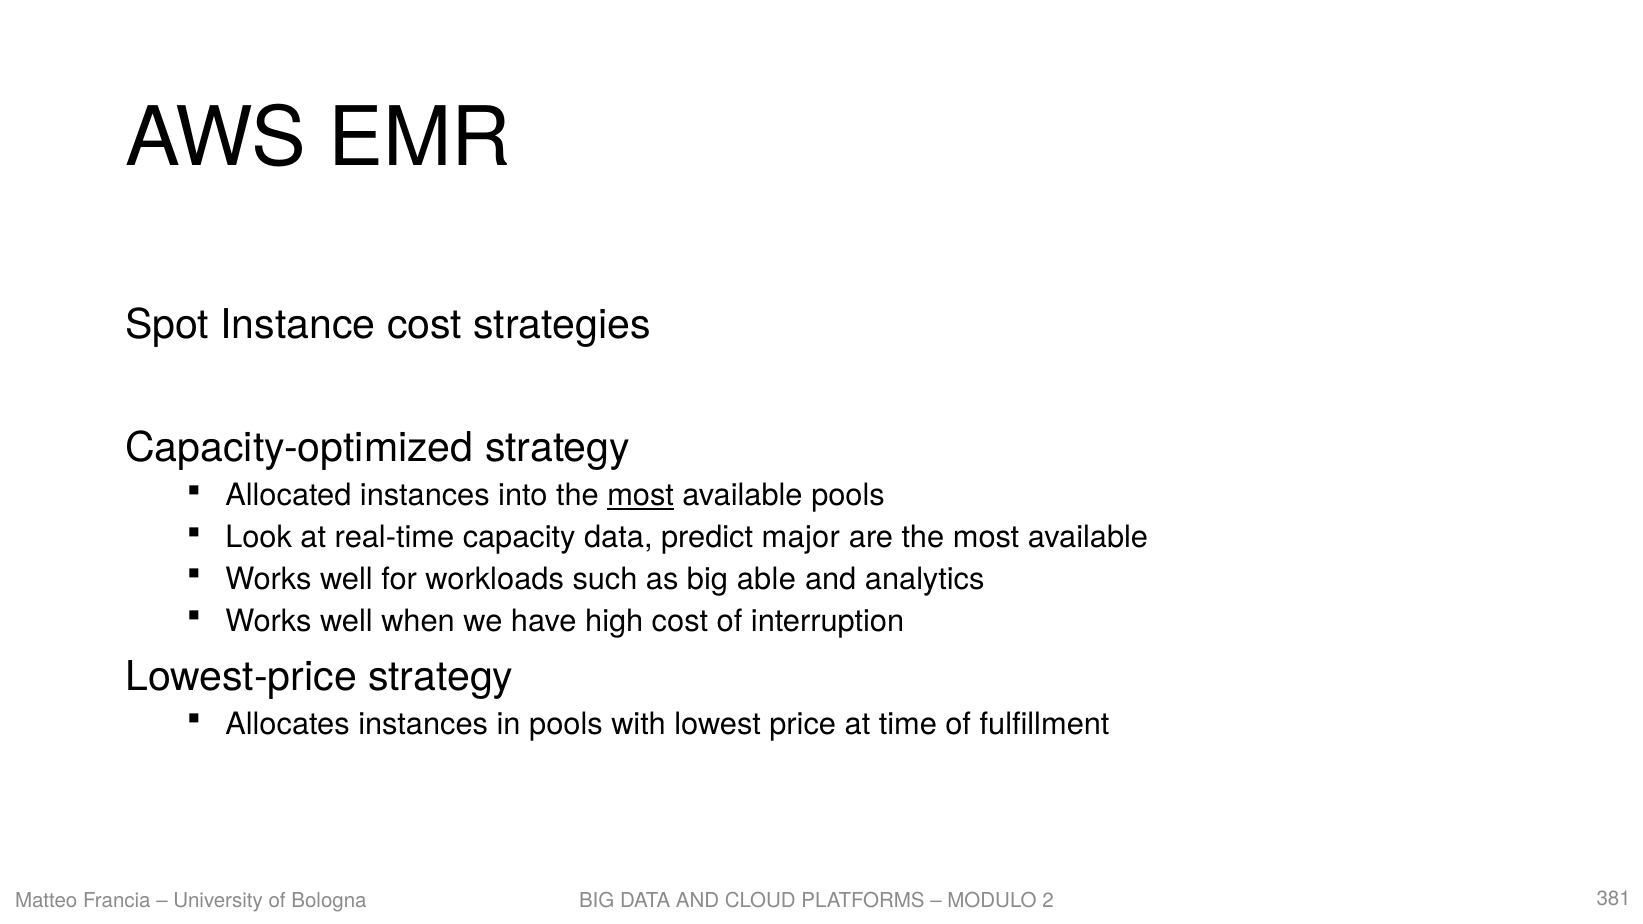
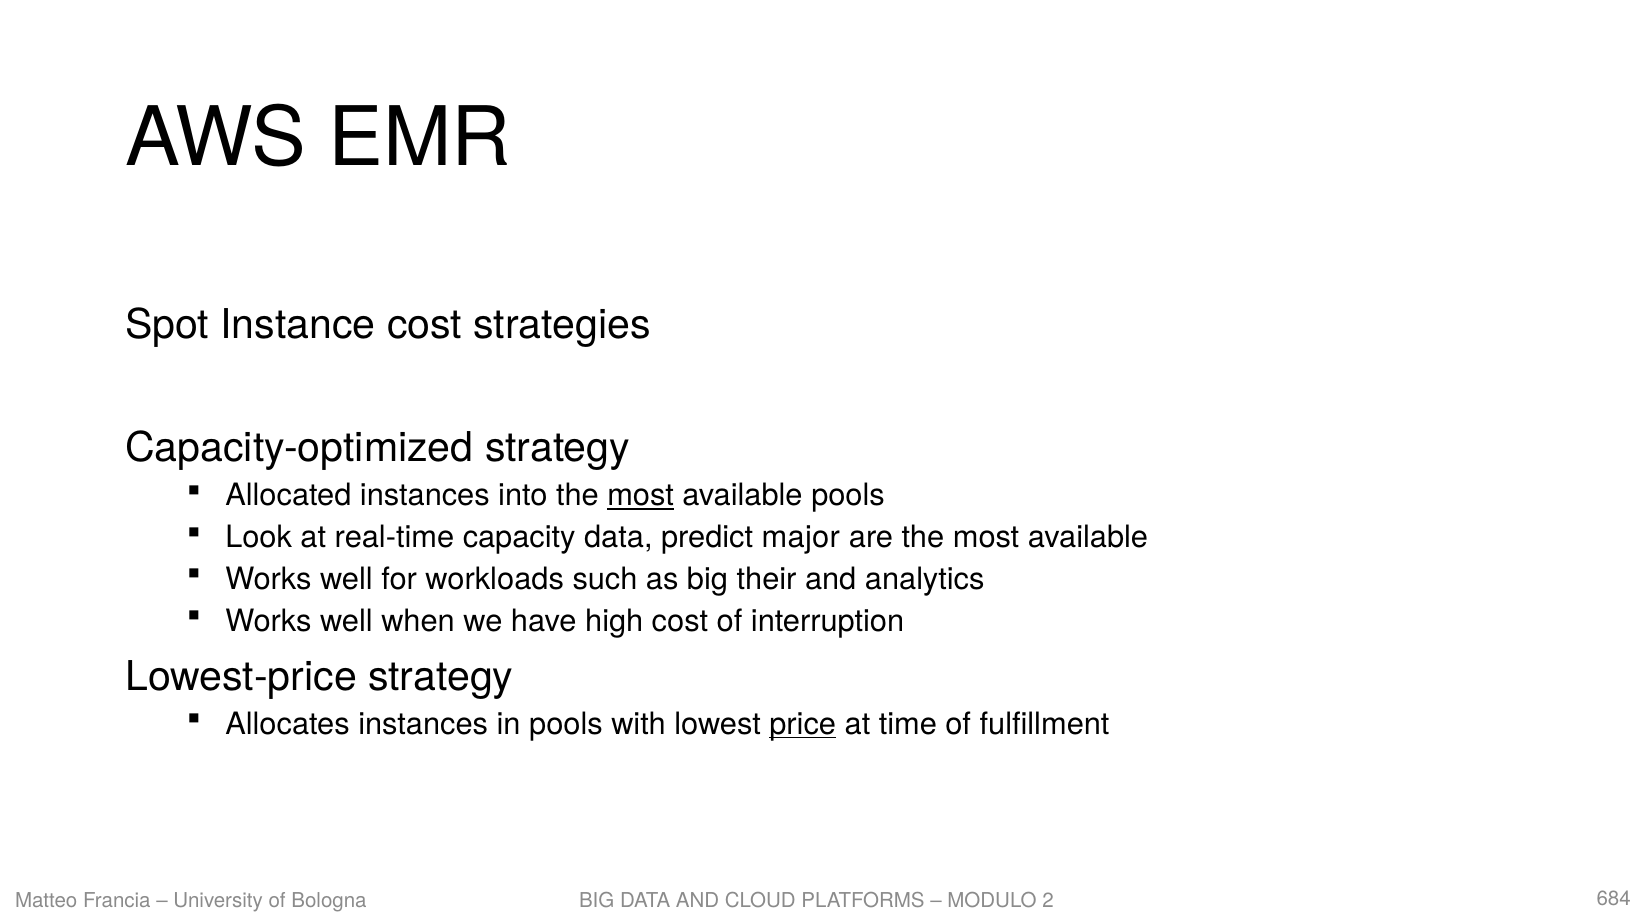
able: able -> their
price underline: none -> present
381: 381 -> 684
